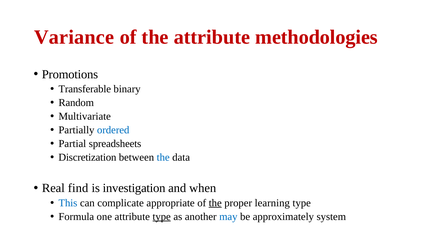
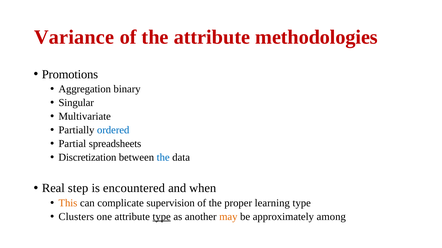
Transferable: Transferable -> Aggregation
Random: Random -> Singular
find: find -> step
investigation: investigation -> encountered
This colour: blue -> orange
appropriate: appropriate -> supervision
the at (215, 203) underline: present -> none
Formula: Formula -> Clusters
may colour: blue -> orange
system: system -> among
